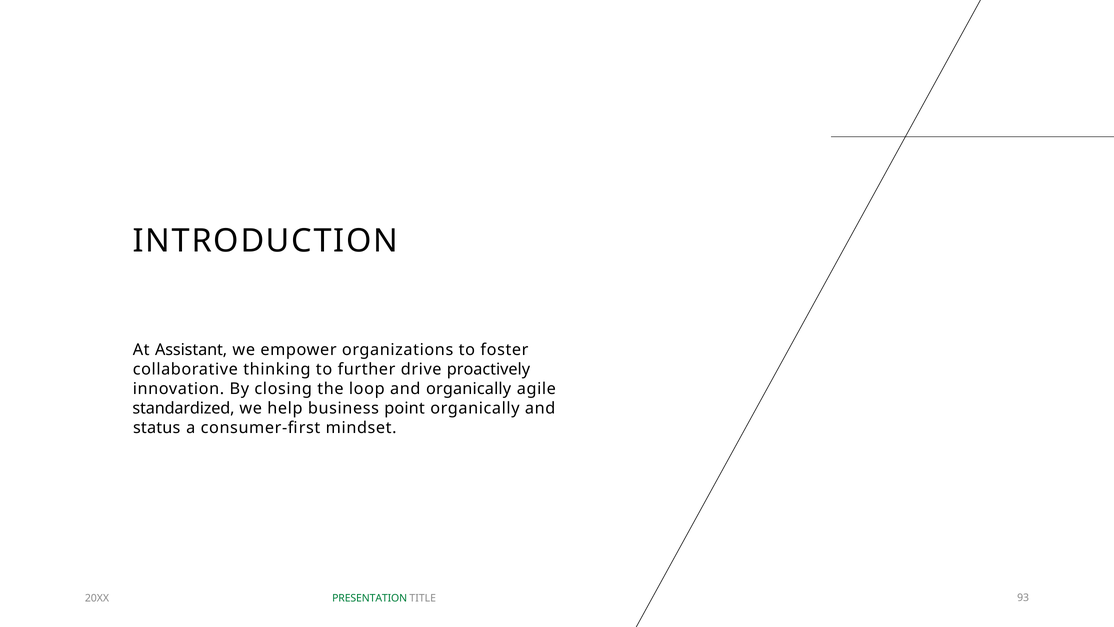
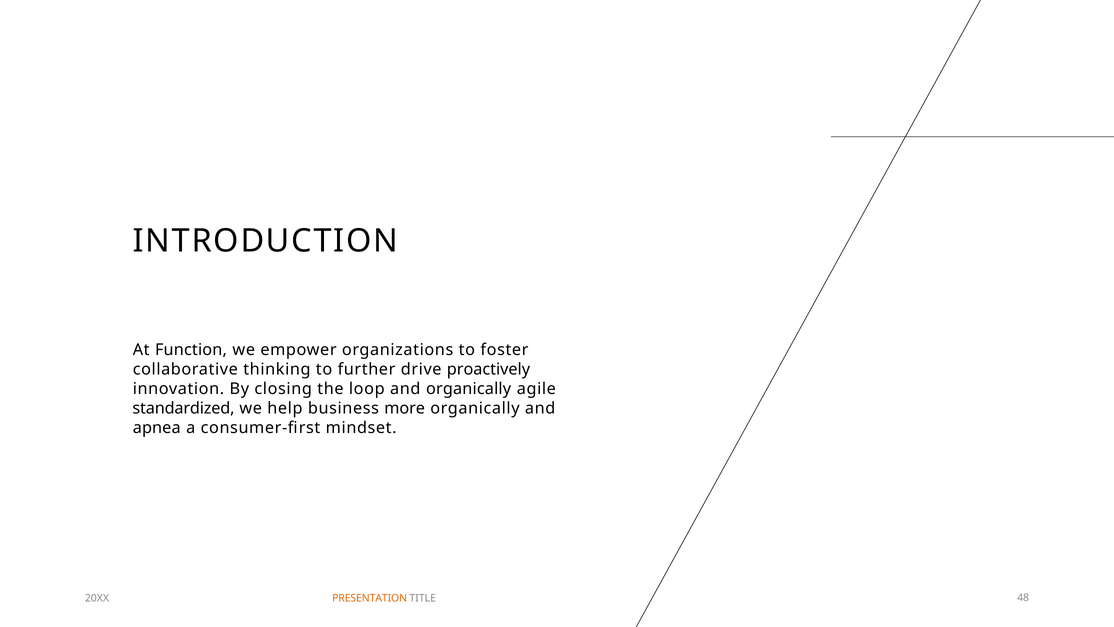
Assistant: Assistant -> Function
point: point -> more
status: status -> apnea
PRESENTATION colour: green -> orange
93: 93 -> 48
